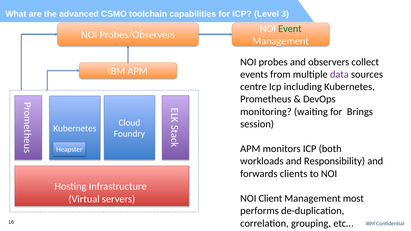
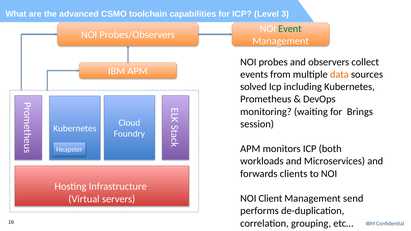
data colour: purple -> orange
centre: centre -> solved
Responsibility: Responsibility -> Microservices
most: most -> send
